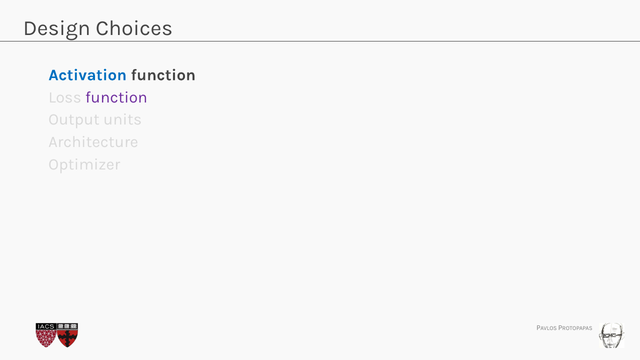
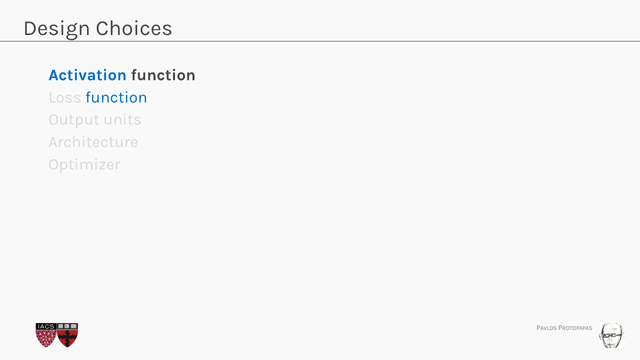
function at (116, 97) colour: purple -> blue
